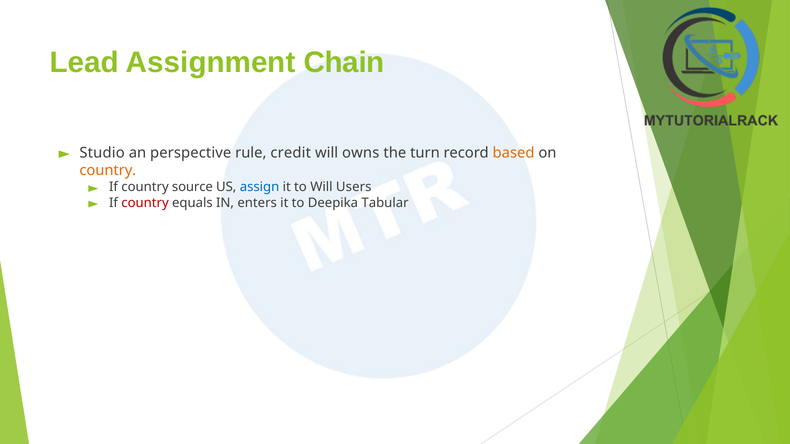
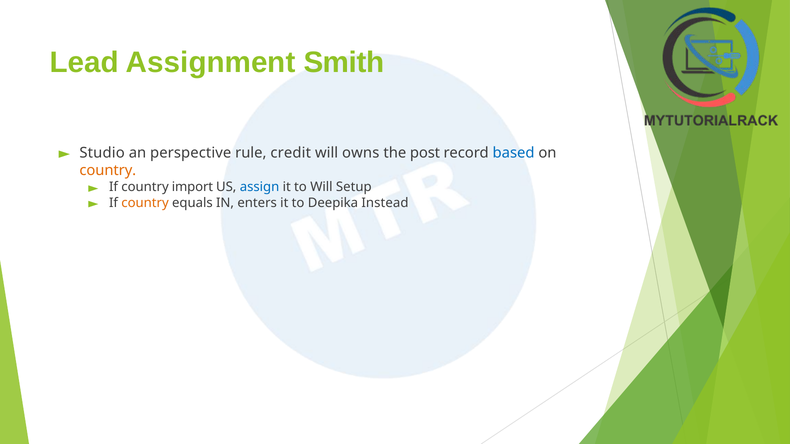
Chain: Chain -> Smith
turn: turn -> post
based colour: orange -> blue
source: source -> import
Users: Users -> Setup
country at (145, 203) colour: red -> orange
Tabular: Tabular -> Instead
